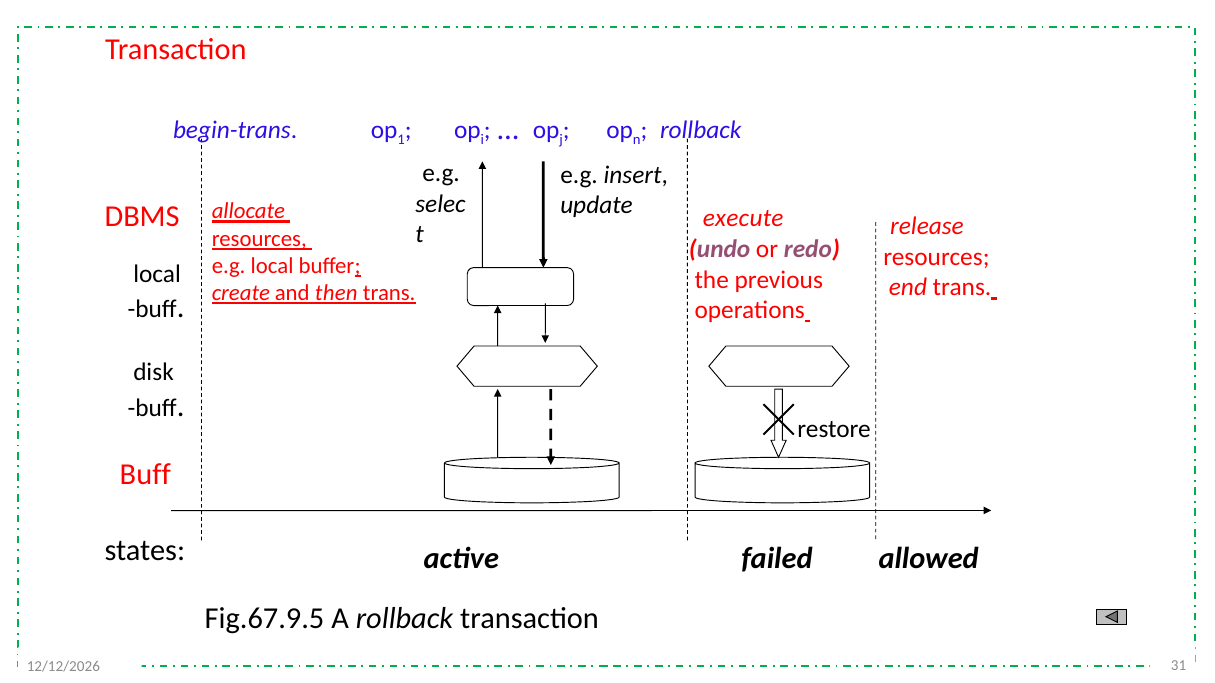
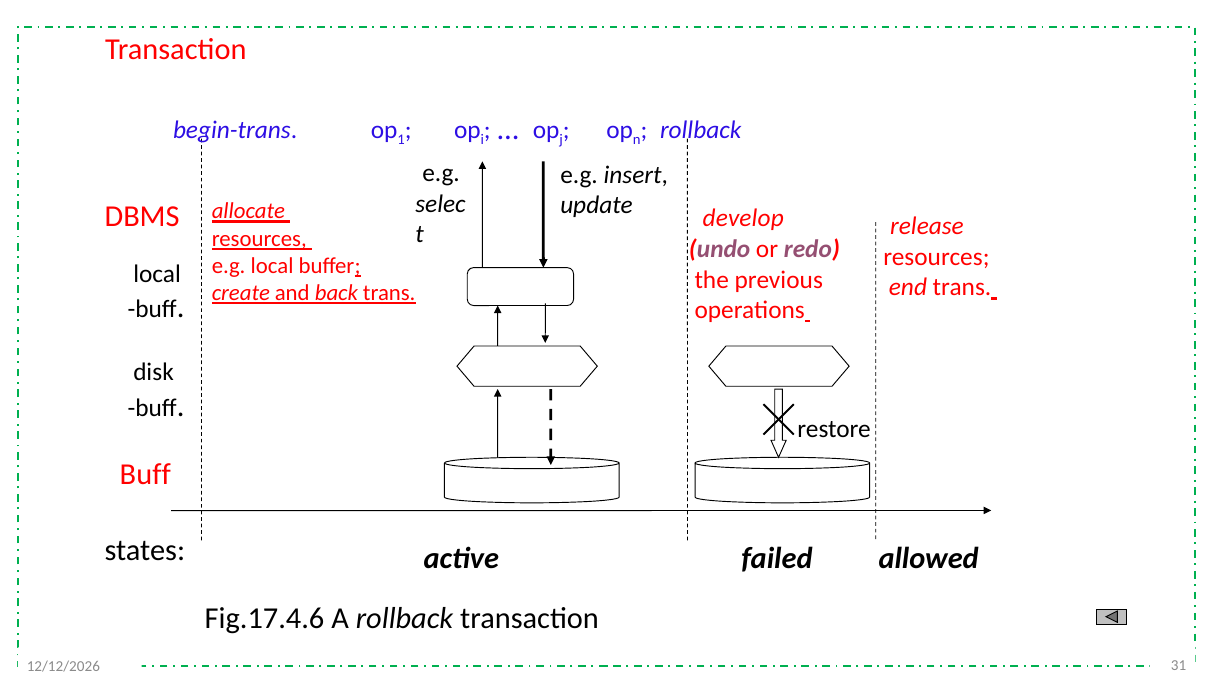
execute: execute -> develop
then: then -> back
Fig.67.9.5: Fig.67.9.5 -> Fig.17.4.6
